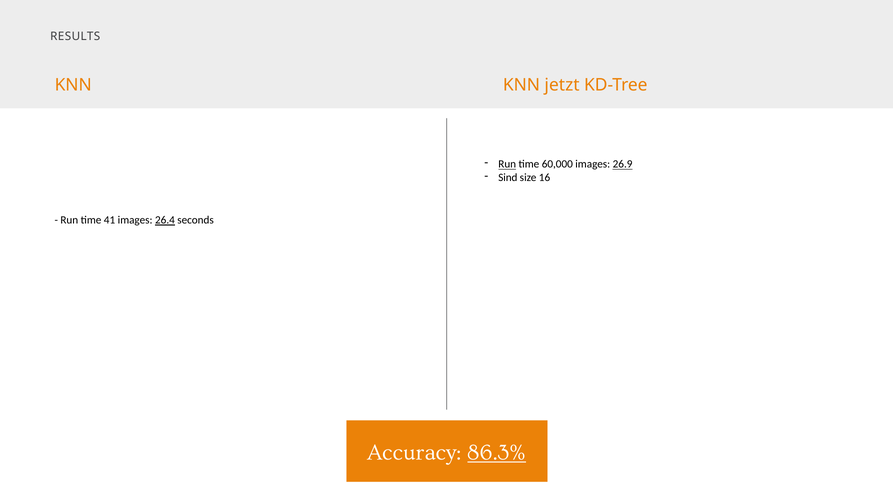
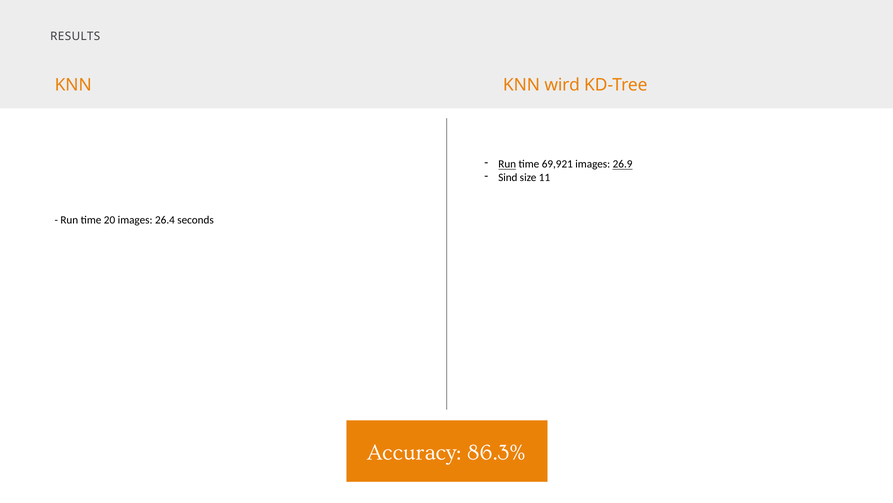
jetzt: jetzt -> wird
60,000: 60,000 -> 69,921
16: 16 -> 11
41: 41 -> 20
26.4 underline: present -> none
86.3% underline: present -> none
